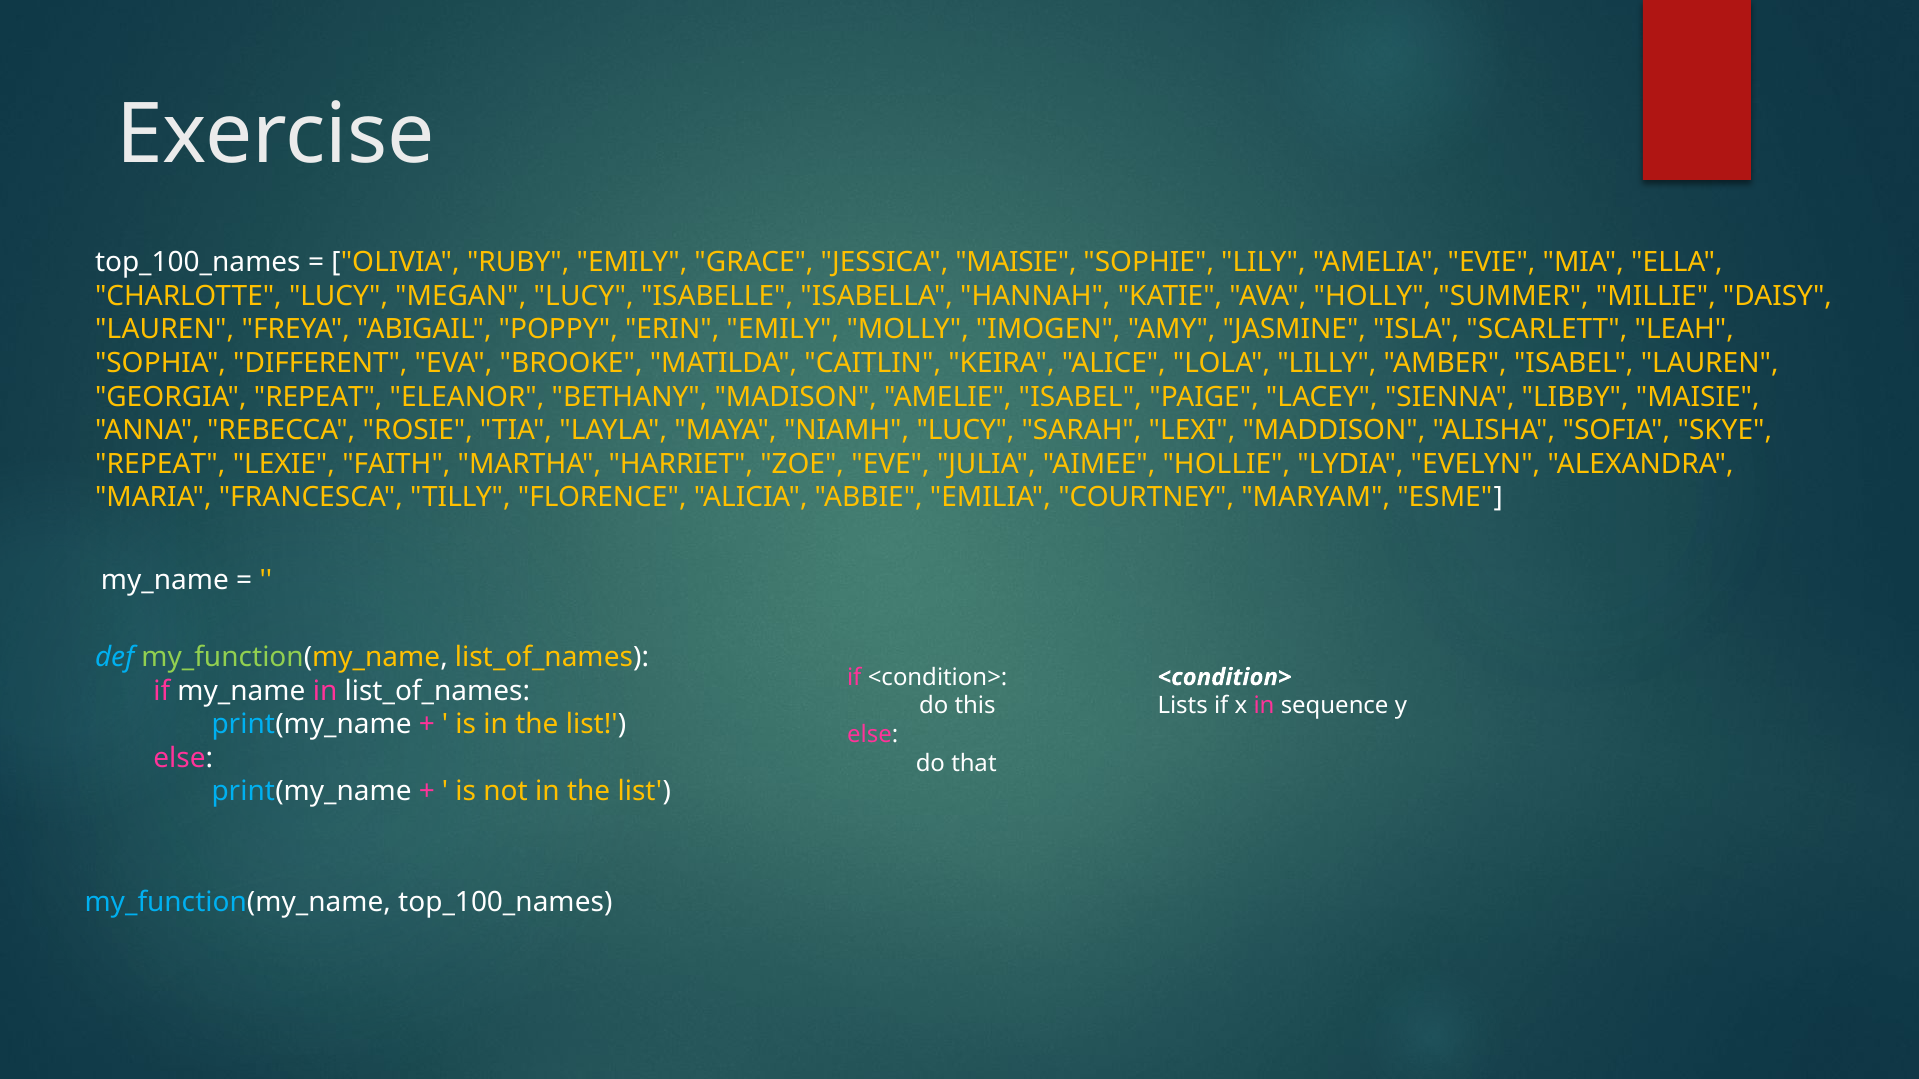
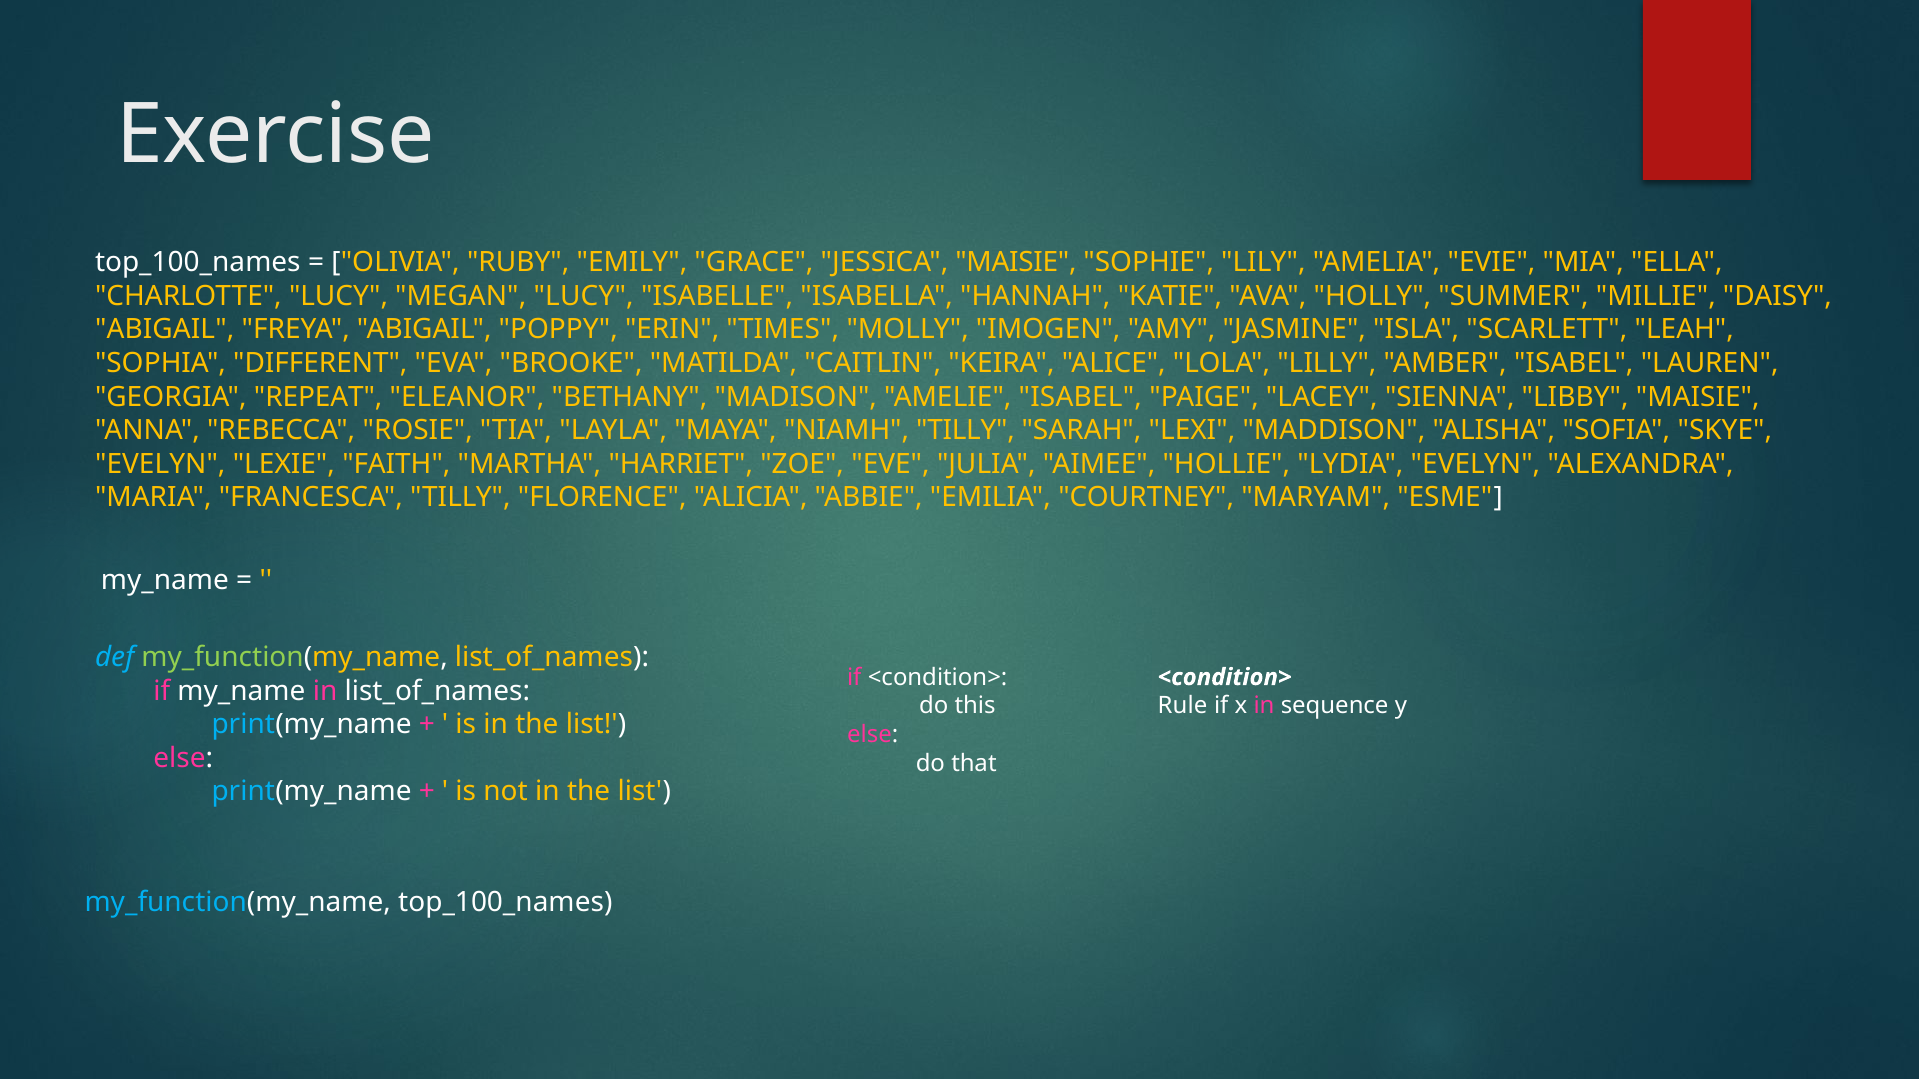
LAUREN at (165, 330): LAUREN -> ABIGAIL
ERIN EMILY: EMILY -> TIMES
NIAMH LUCY: LUCY -> TILLY
REPEAT at (160, 464): REPEAT -> EVELYN
Lists: Lists -> Rule
